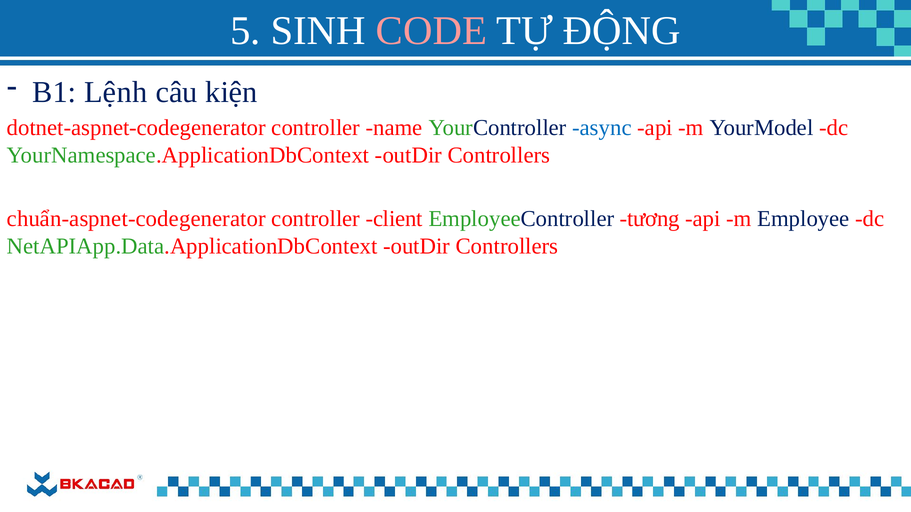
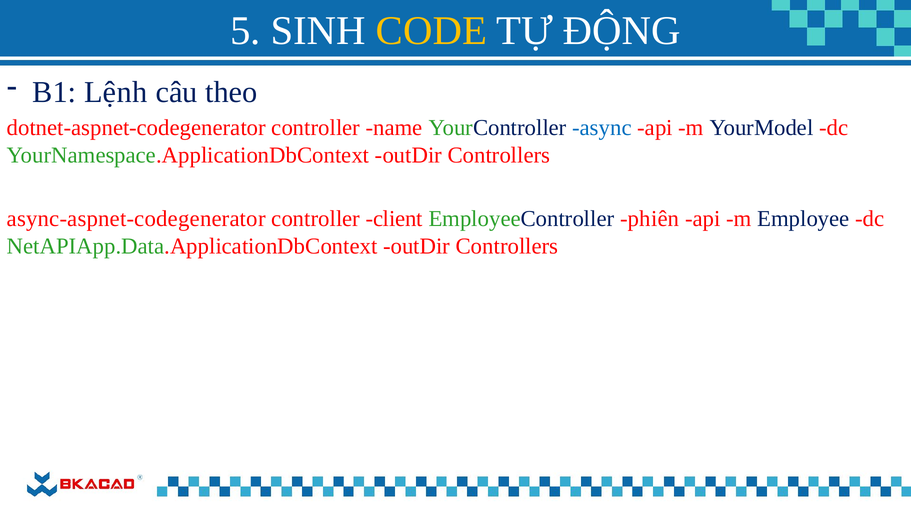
CODE colour: pink -> yellow
kiện: kiện -> theo
chuẩn-aspnet-codegenerator: chuẩn-aspnet-codegenerator -> async-aspnet-codegenerator
tương: tương -> phiên
